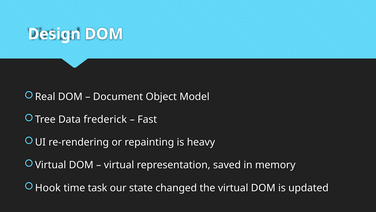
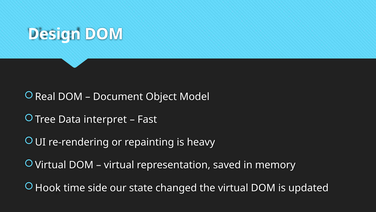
frederick: frederick -> interpret
task: task -> side
